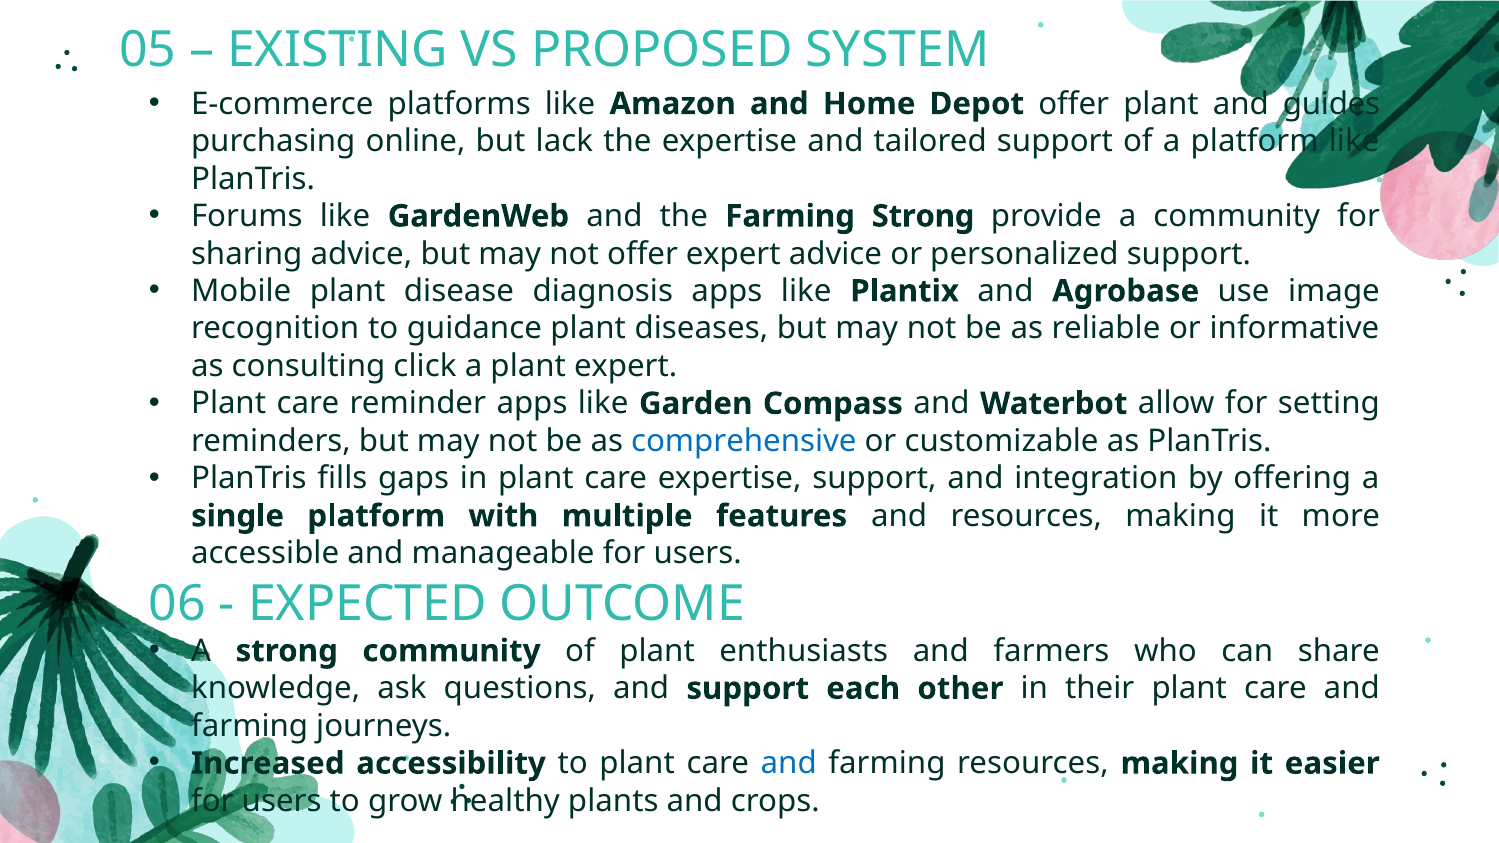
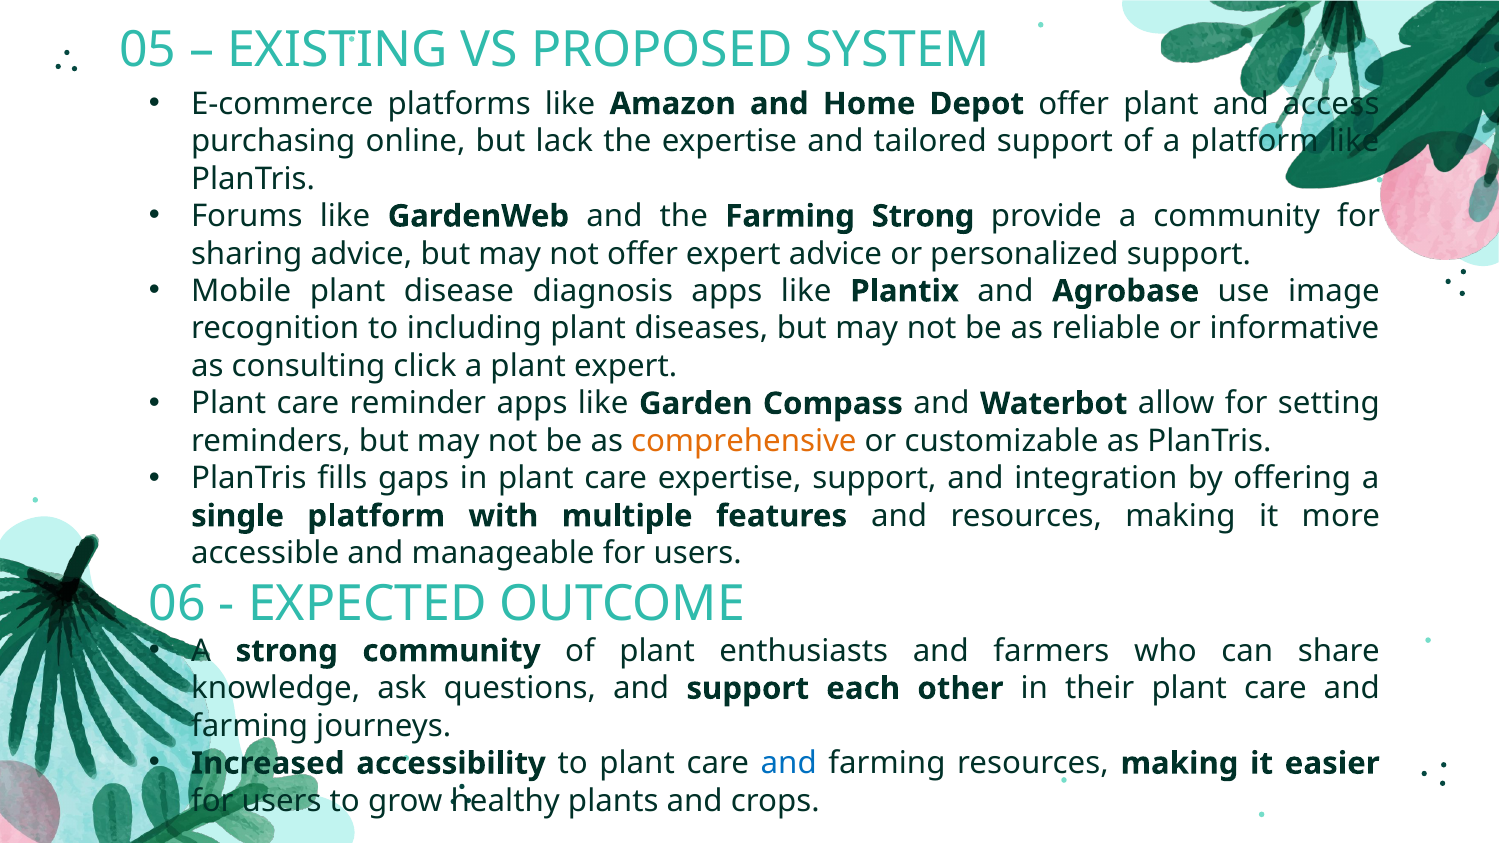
guides: guides -> access
guidance: guidance -> including
comprehensive colour: blue -> orange
